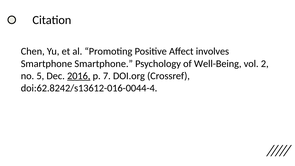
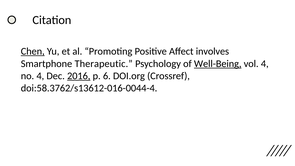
Chen underline: none -> present
Smartphone Smartphone: Smartphone -> Therapeutic
Well-Being underline: none -> present
vol 2: 2 -> 4
no 5: 5 -> 4
7: 7 -> 6
doi:62.8242/s13612-016-0044-4: doi:62.8242/s13612-016-0044-4 -> doi:58.3762/s13612-016-0044-4
